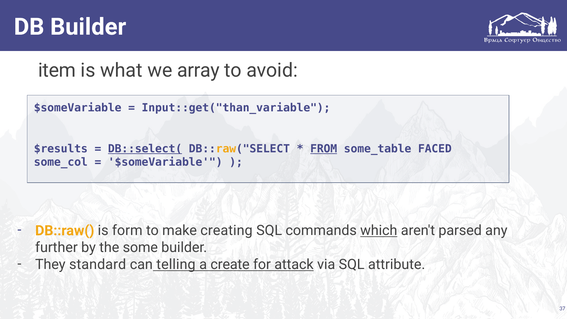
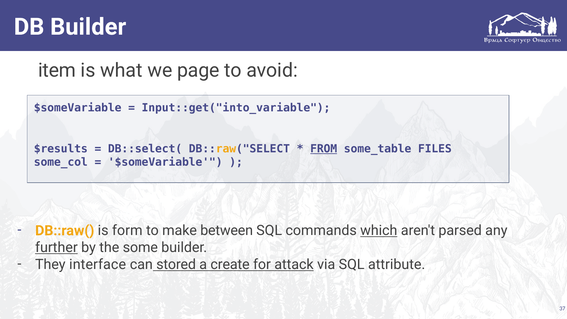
array: array -> page
Input::get("than_variable: Input::get("than_variable -> Input::get("into_variable
DB::select( underline: present -> none
FACED: FACED -> FILES
creating: creating -> between
further underline: none -> present
standard: standard -> interface
telling: telling -> stored
